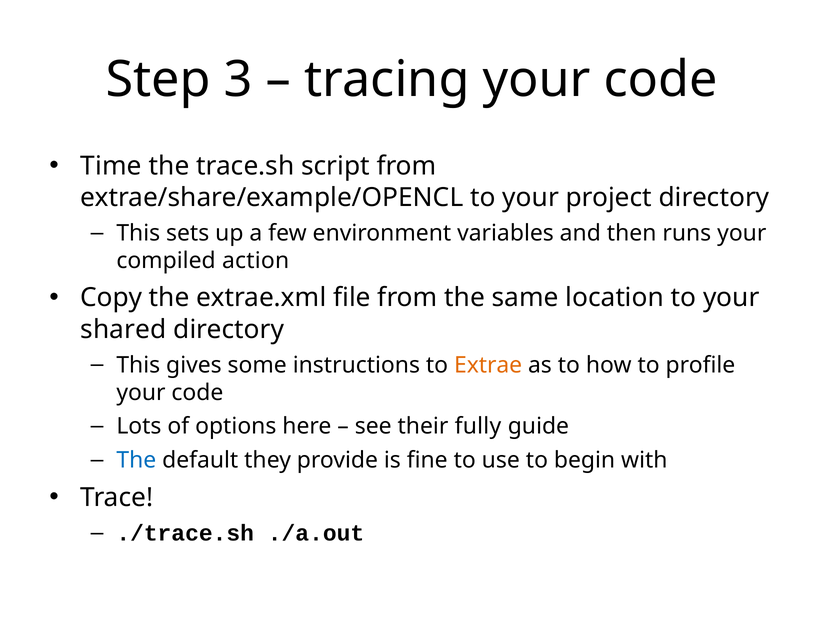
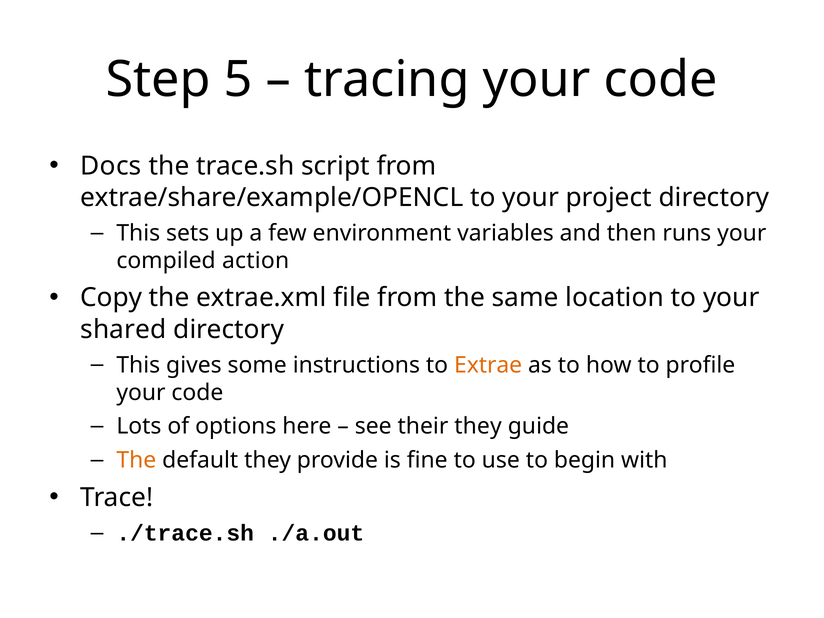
3: 3 -> 5
Time: Time -> Docs
their fully: fully -> they
The at (136, 460) colour: blue -> orange
